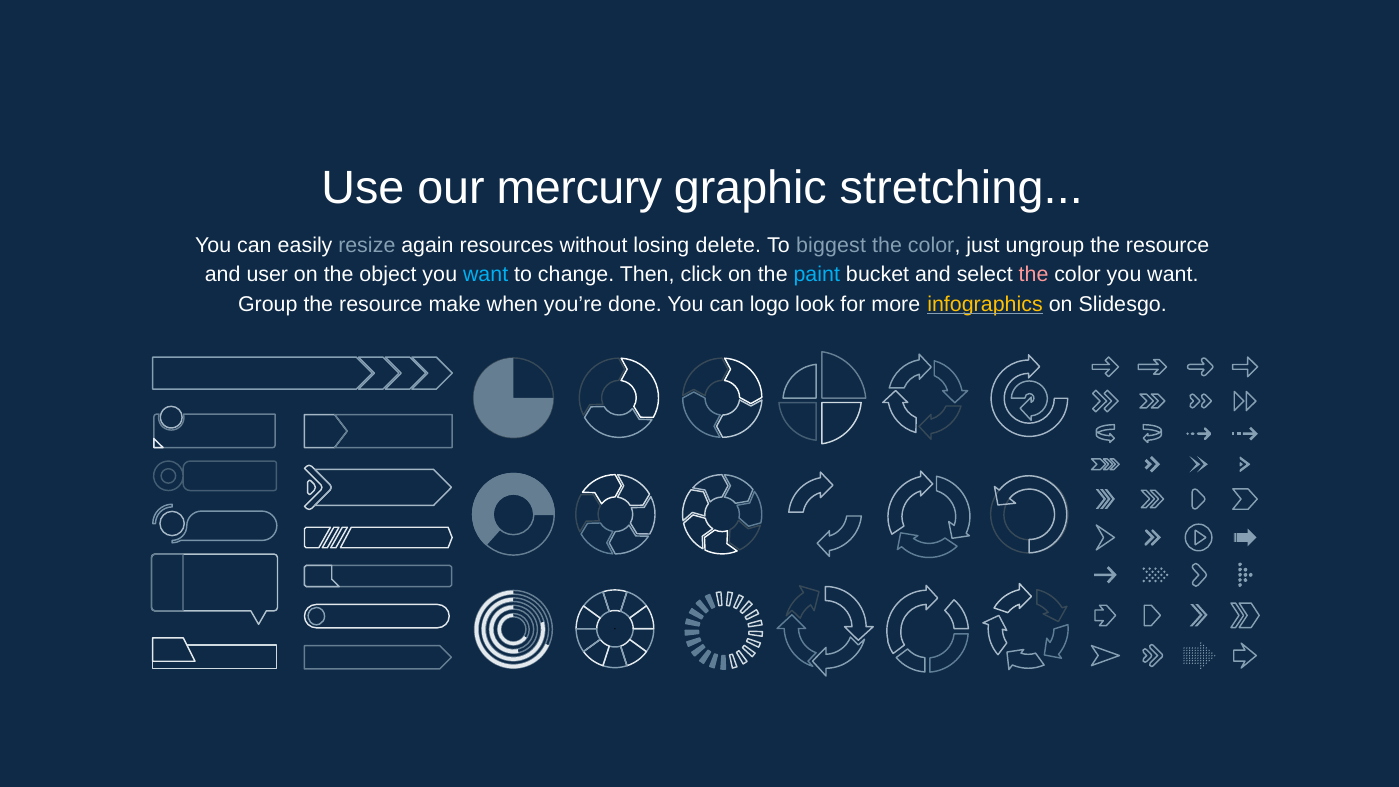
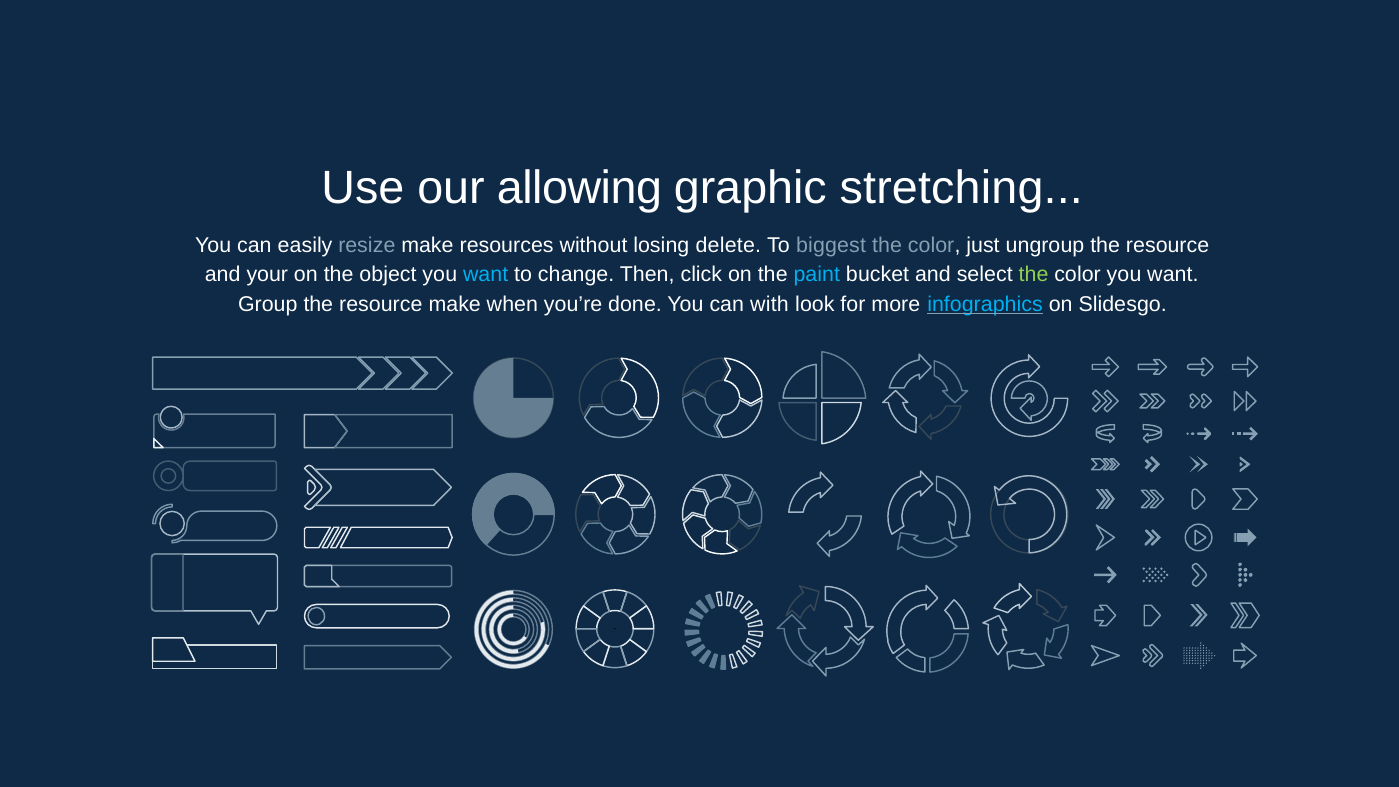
mercury: mercury -> allowing
resize again: again -> make
user: user -> your
the at (1034, 275) colour: pink -> light green
logo: logo -> with
infographics colour: yellow -> light blue
